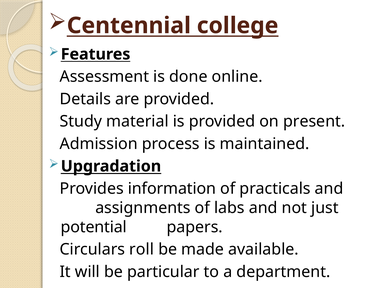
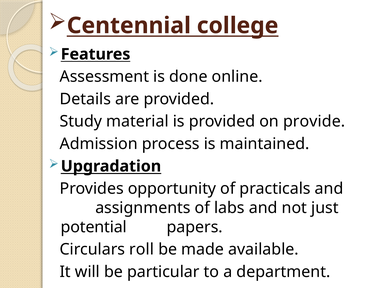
present: present -> provide
information: information -> opportunity
